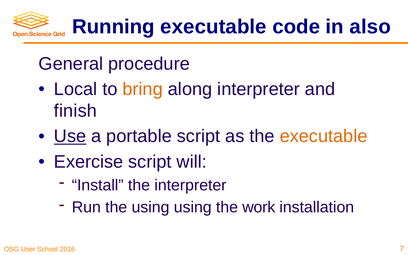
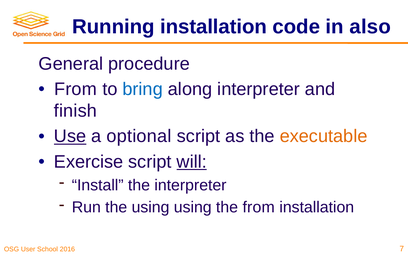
Running executable: executable -> installation
Local at (76, 89): Local -> From
bring colour: orange -> blue
portable: portable -> optional
will underline: none -> present
the work: work -> from
